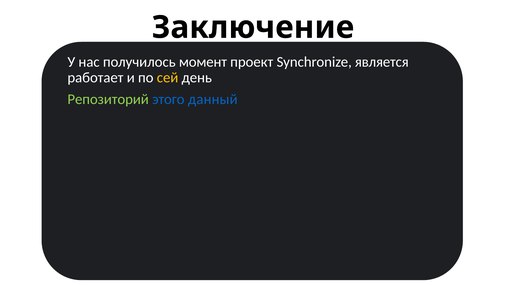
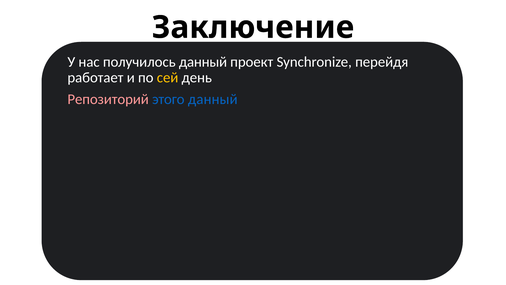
получилось момент: момент -> данный
является: является -> перейдя
Репозиторий colour: light green -> pink
